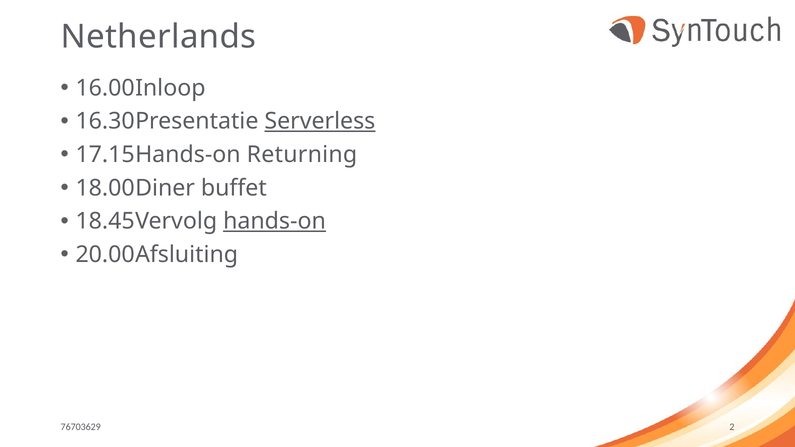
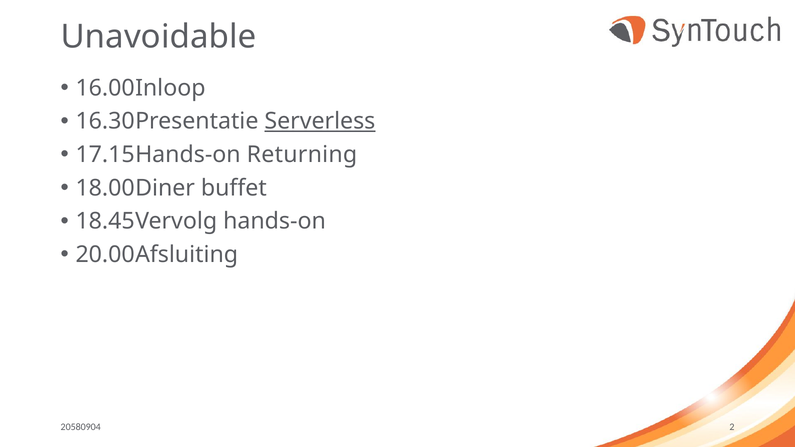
Netherlands: Netherlands -> Unavoidable
hands-on underline: present -> none
76703629: 76703629 -> 20580904
